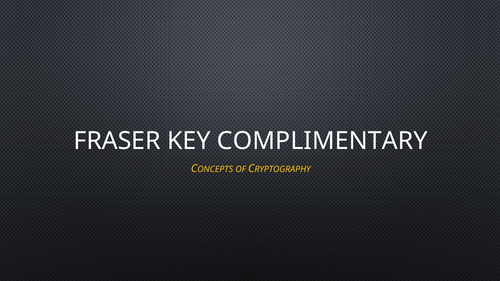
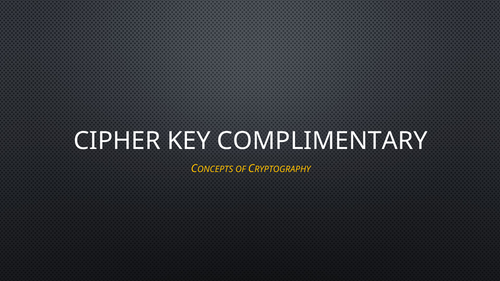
FRASER: FRASER -> CIPHER
